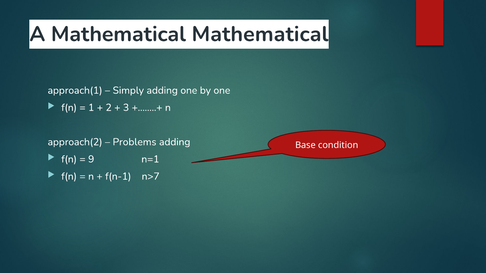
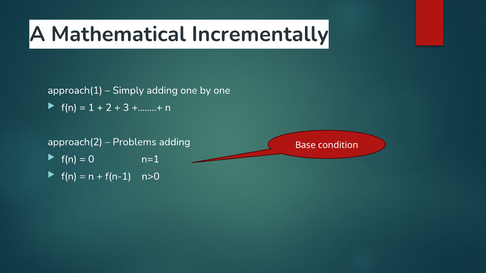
Mathematical Mathematical: Mathematical -> Incrementally
9: 9 -> 0
n>7: n>7 -> n>0
